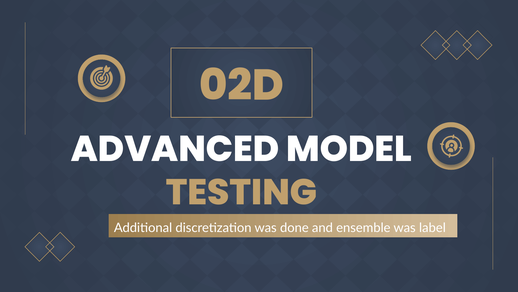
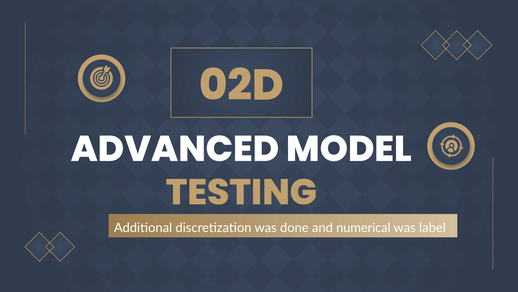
ensemble: ensemble -> numerical
